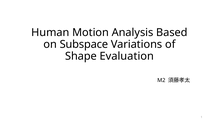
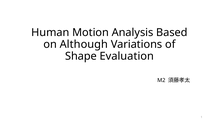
Subspace: Subspace -> Although
